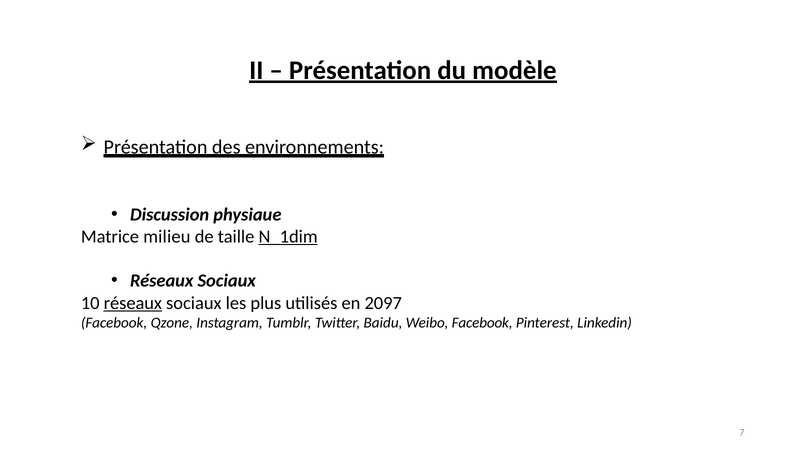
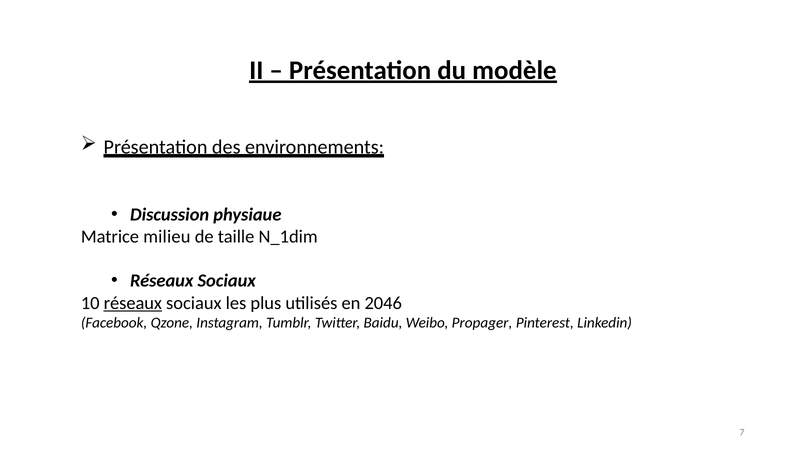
N_1dim underline: present -> none
2097: 2097 -> 2046
Weibo Facebook: Facebook -> Propager
